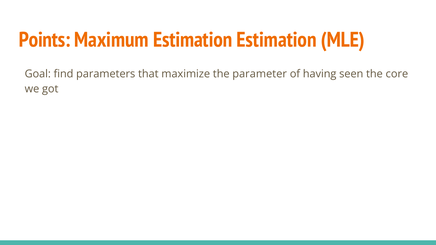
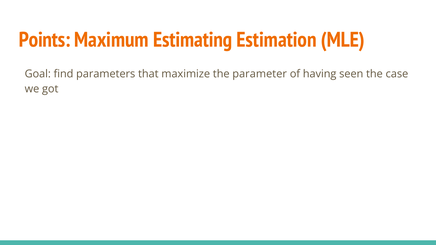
Maximum Estimation: Estimation -> Estimating
core: core -> case
